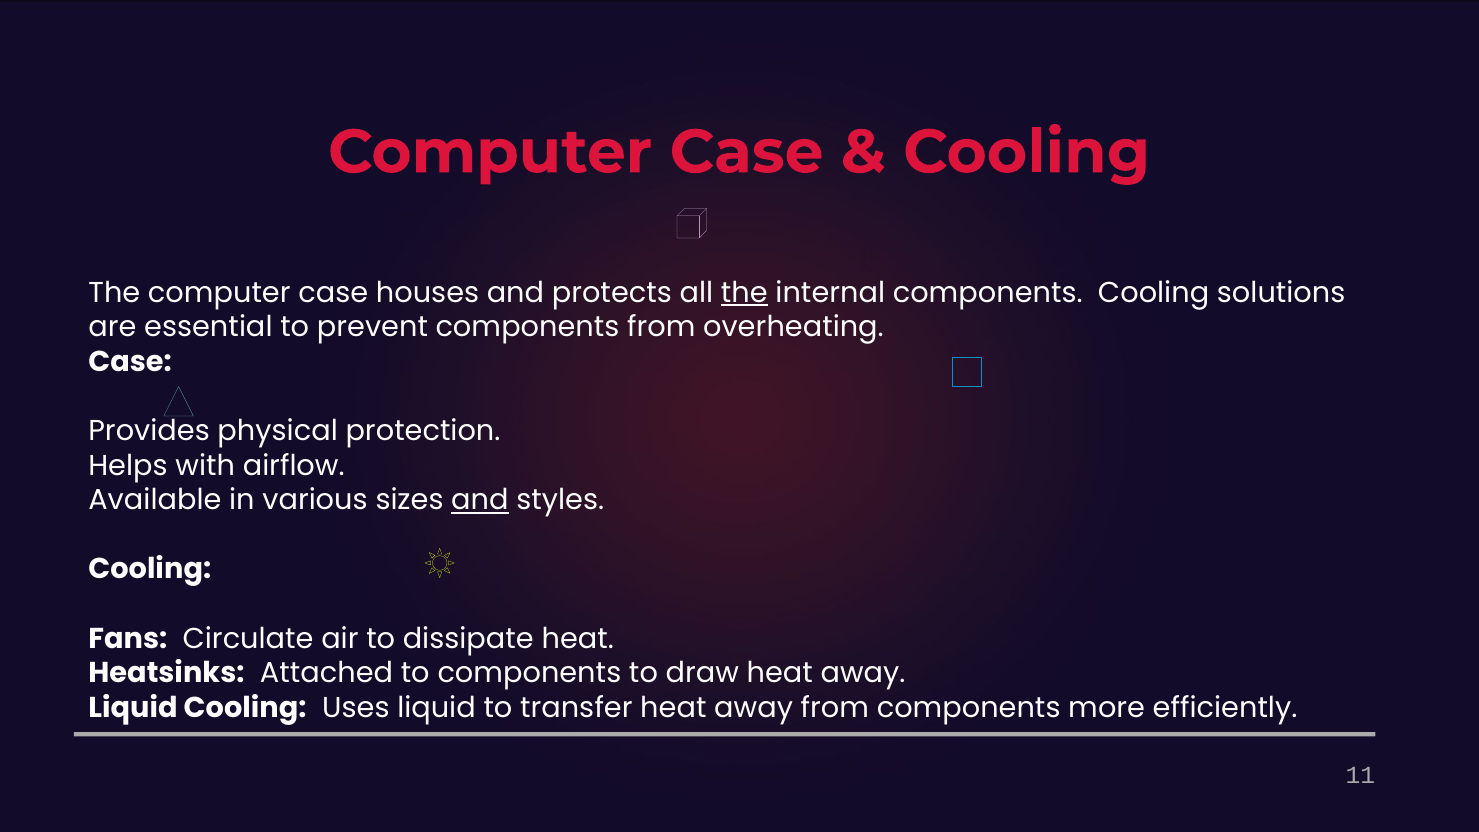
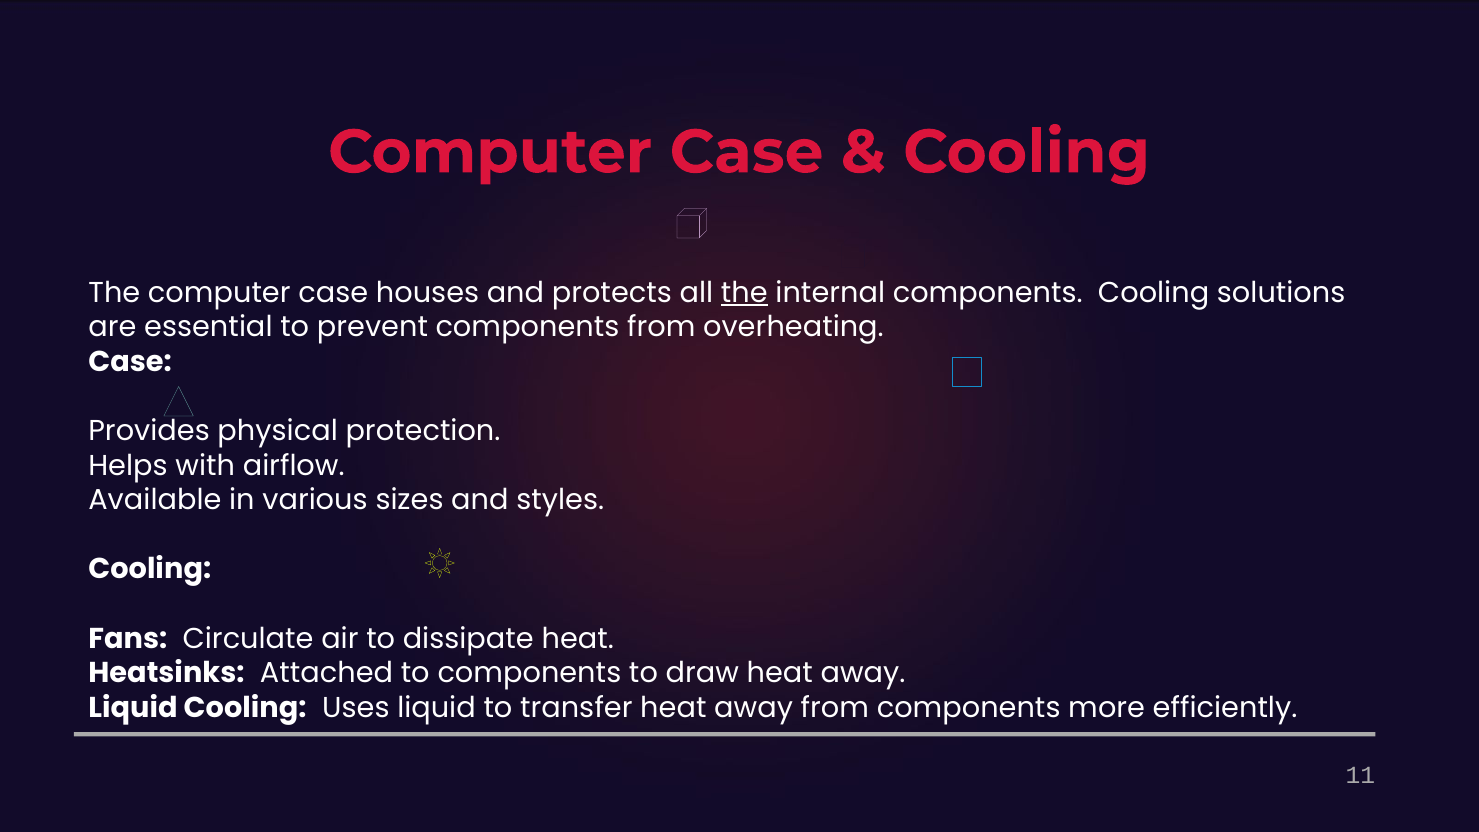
and at (480, 500) underline: present -> none
